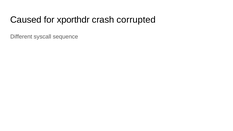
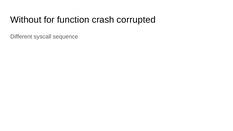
Caused: Caused -> Without
xporthdr: xporthdr -> function
